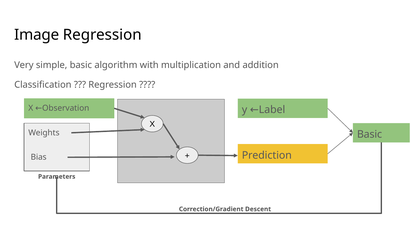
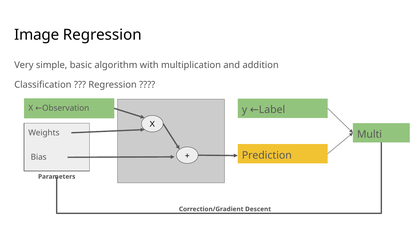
Basic at (370, 134): Basic -> Multi
